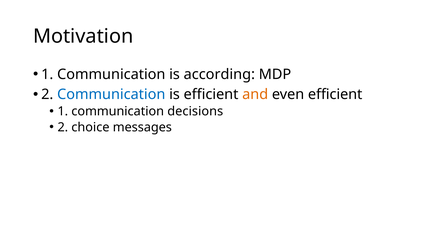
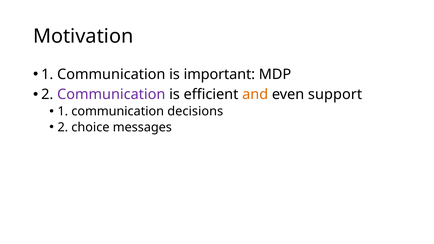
according: according -> important
Communication at (111, 95) colour: blue -> purple
even efficient: efficient -> support
